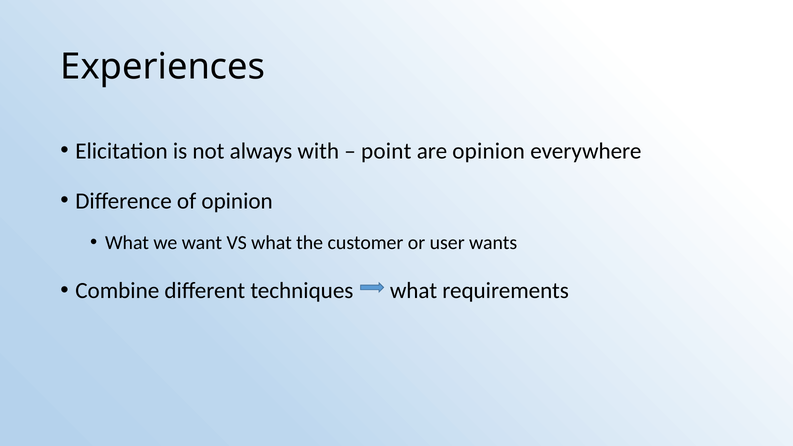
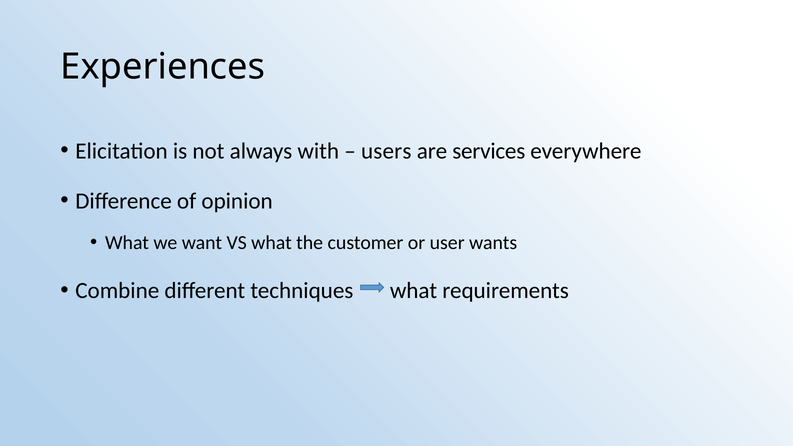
point: point -> users
are opinion: opinion -> services
